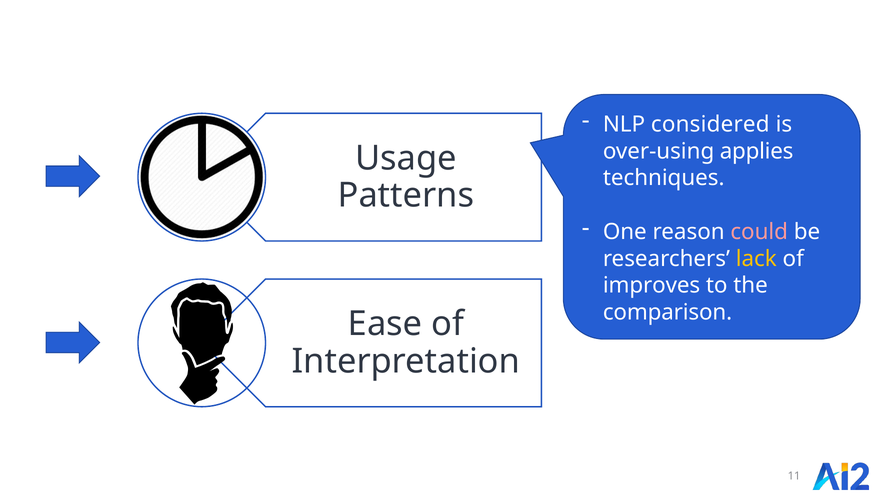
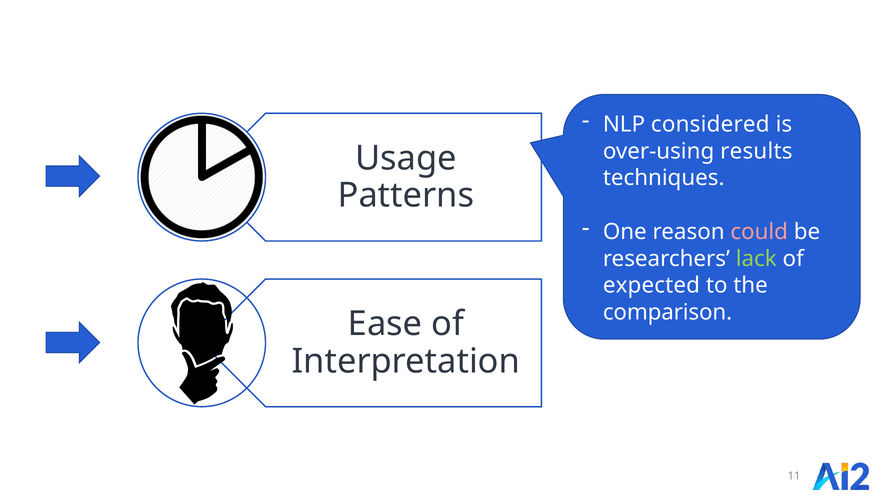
applies: applies -> results
lack colour: yellow -> light green
improves: improves -> expected
